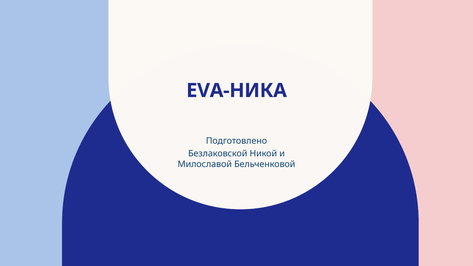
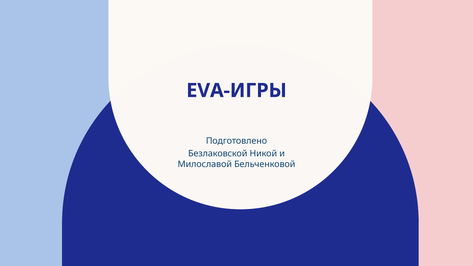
EVA-НИКА: EVA-НИКА -> EVA-ИГРЫ
